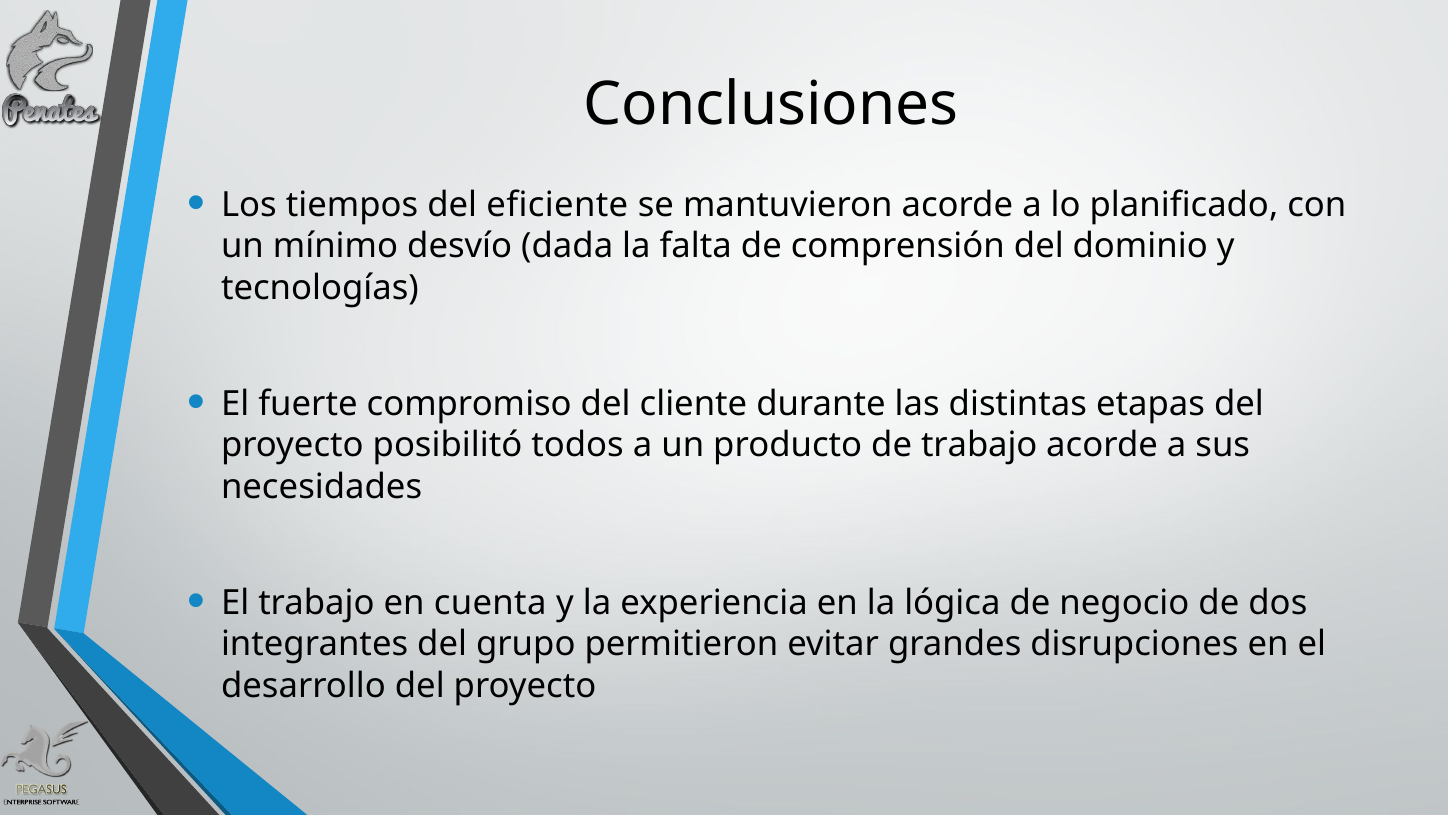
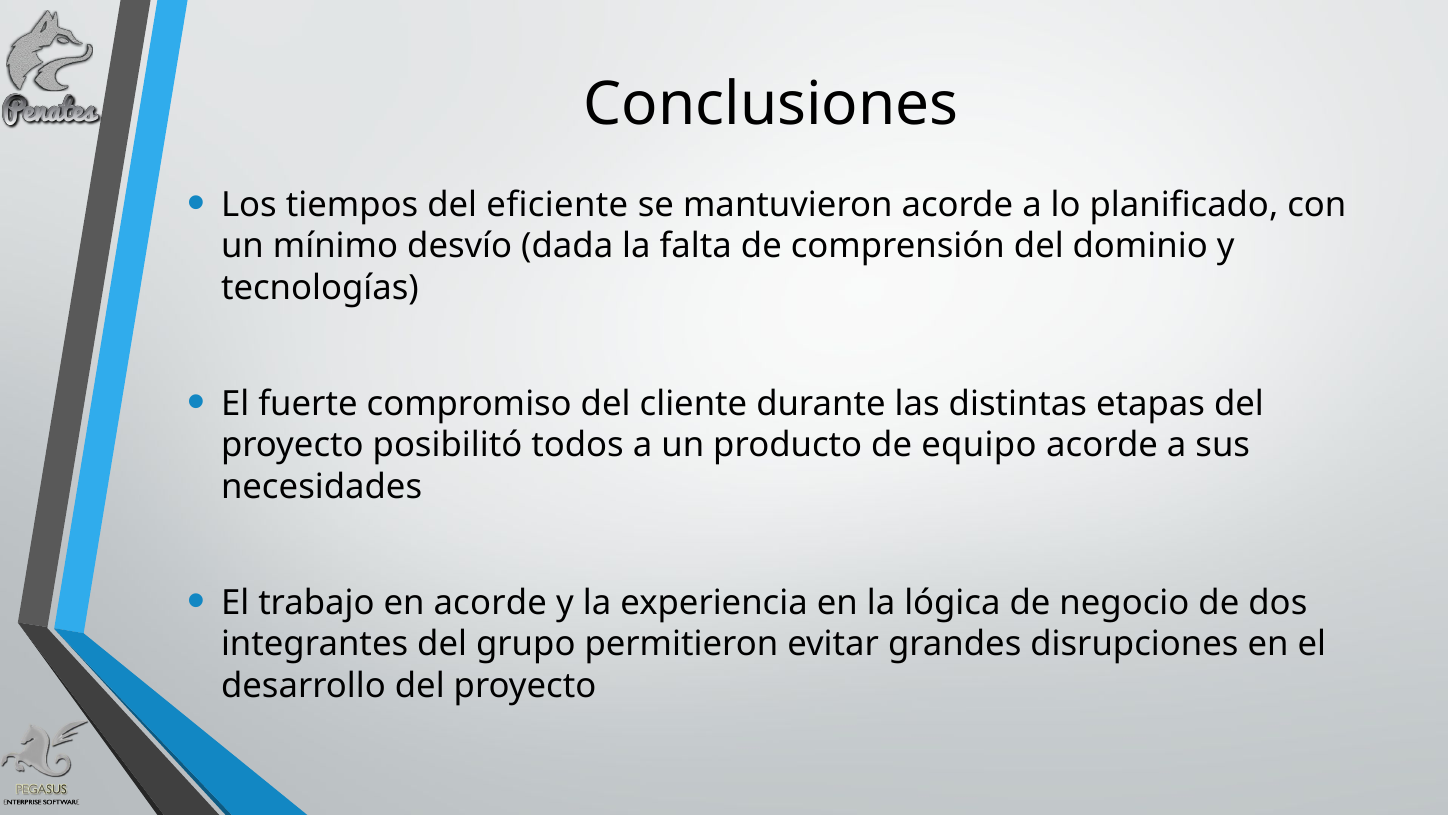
de trabajo: trabajo -> equipo
en cuenta: cuenta -> acorde
